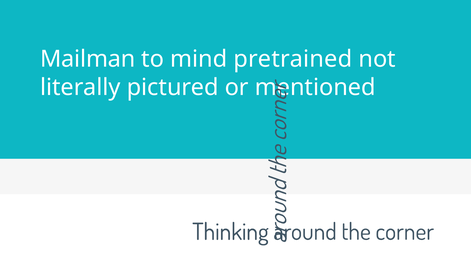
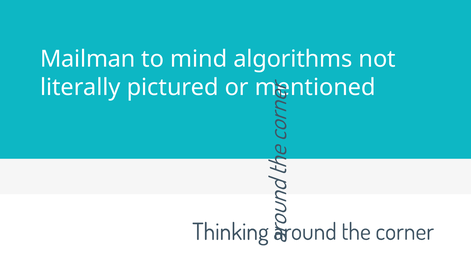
pretrained: pretrained -> algorithms
